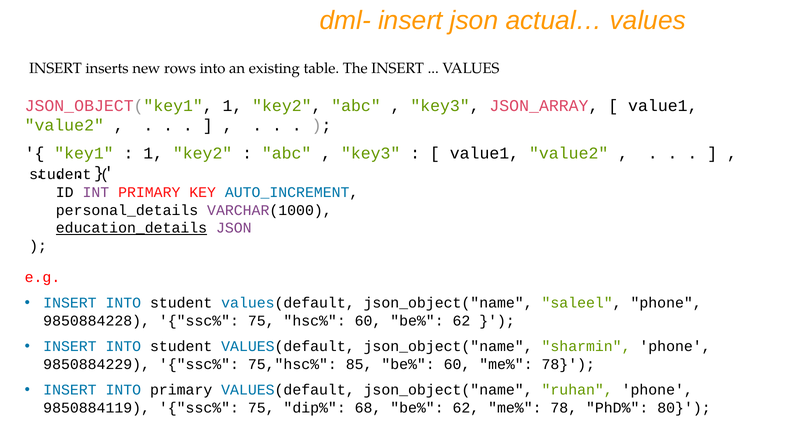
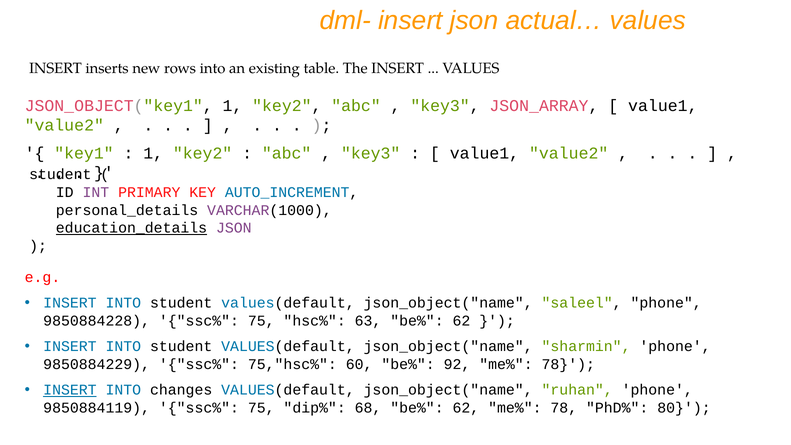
hsc% 60: 60 -> 63
85: 85 -> 60
be% 60: 60 -> 92
INSERT at (70, 390) underline: none -> present
INTO primary: primary -> changes
